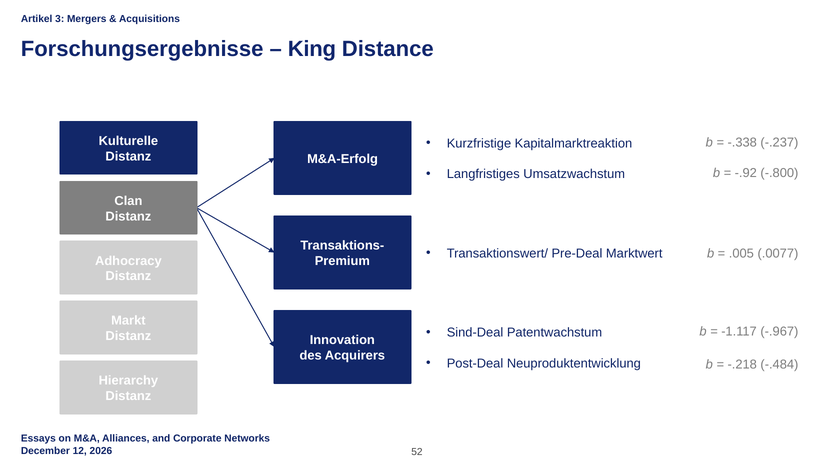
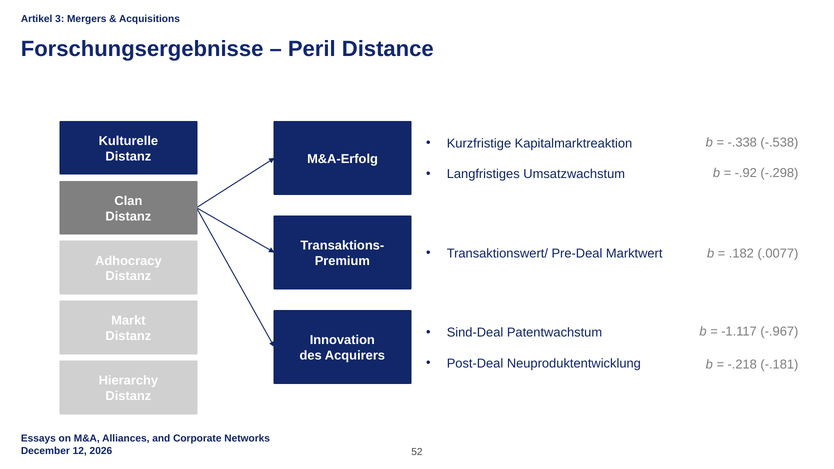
King: King -> Peril
-.237: -.237 -> -.538
-.800: -.800 -> -.298
.005: .005 -> .182
-.484: -.484 -> -.181
